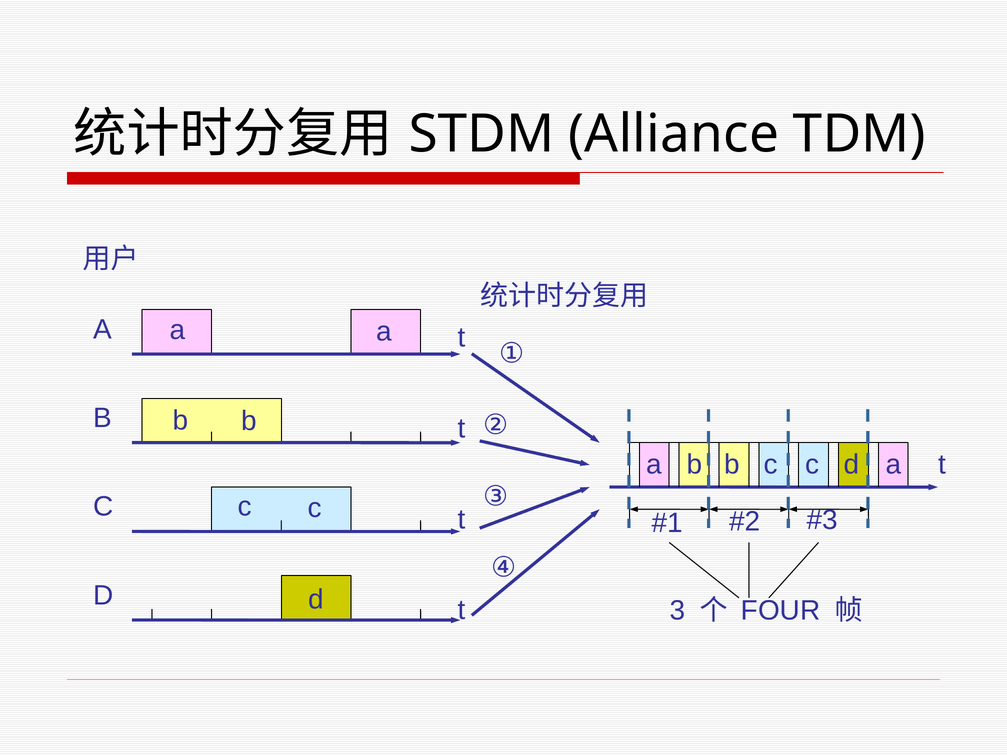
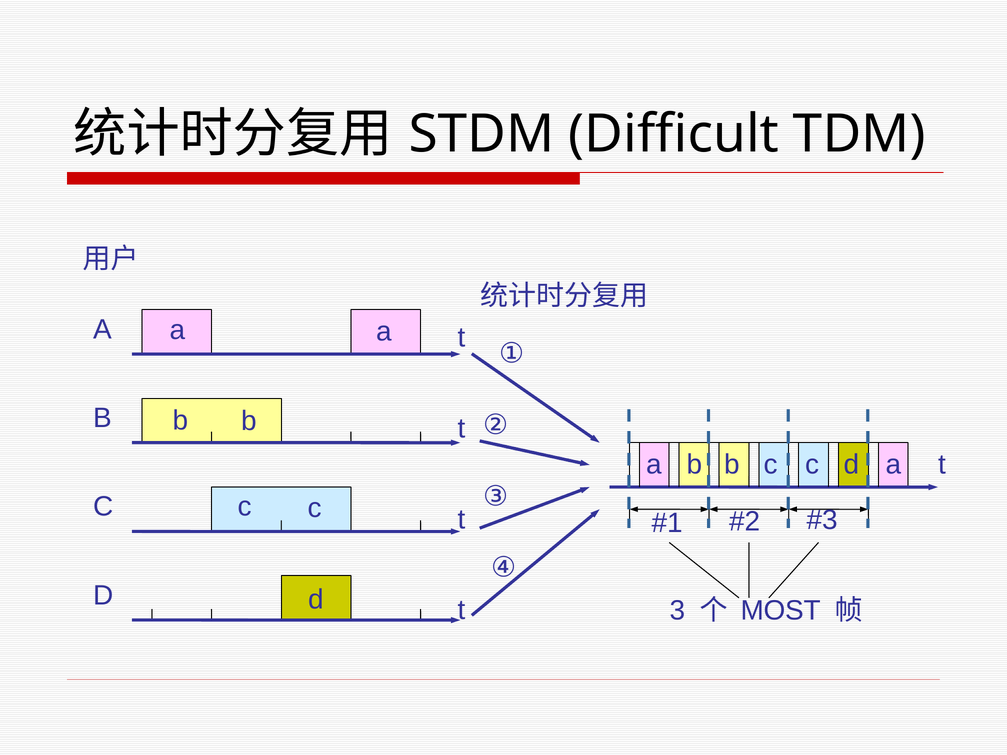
Alliance: Alliance -> Difficult
FOUR: FOUR -> MOST
